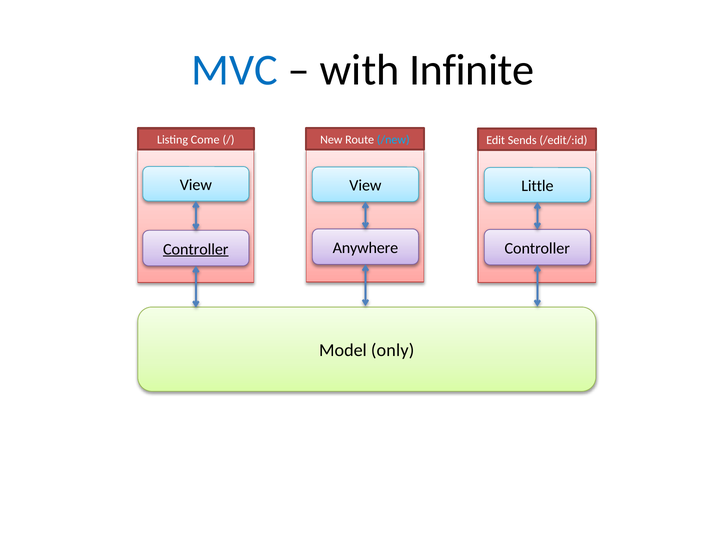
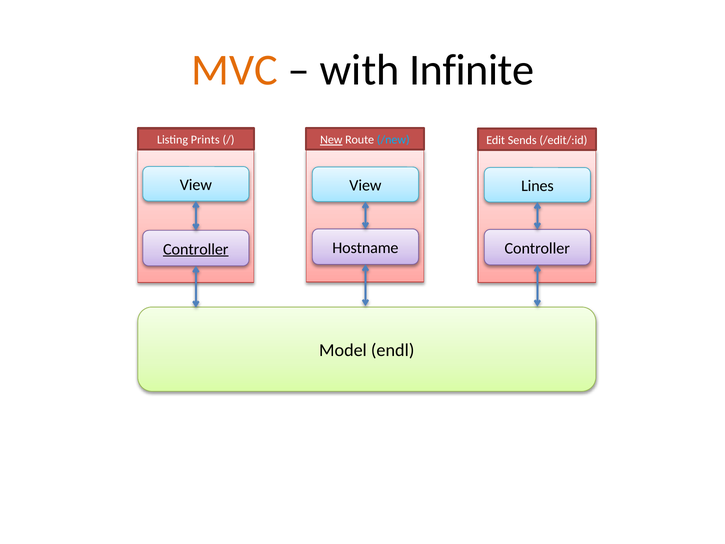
MVC colour: blue -> orange
Come: Come -> Prints
New underline: none -> present
Little: Little -> Lines
Anywhere: Anywhere -> Hostname
only: only -> endl
